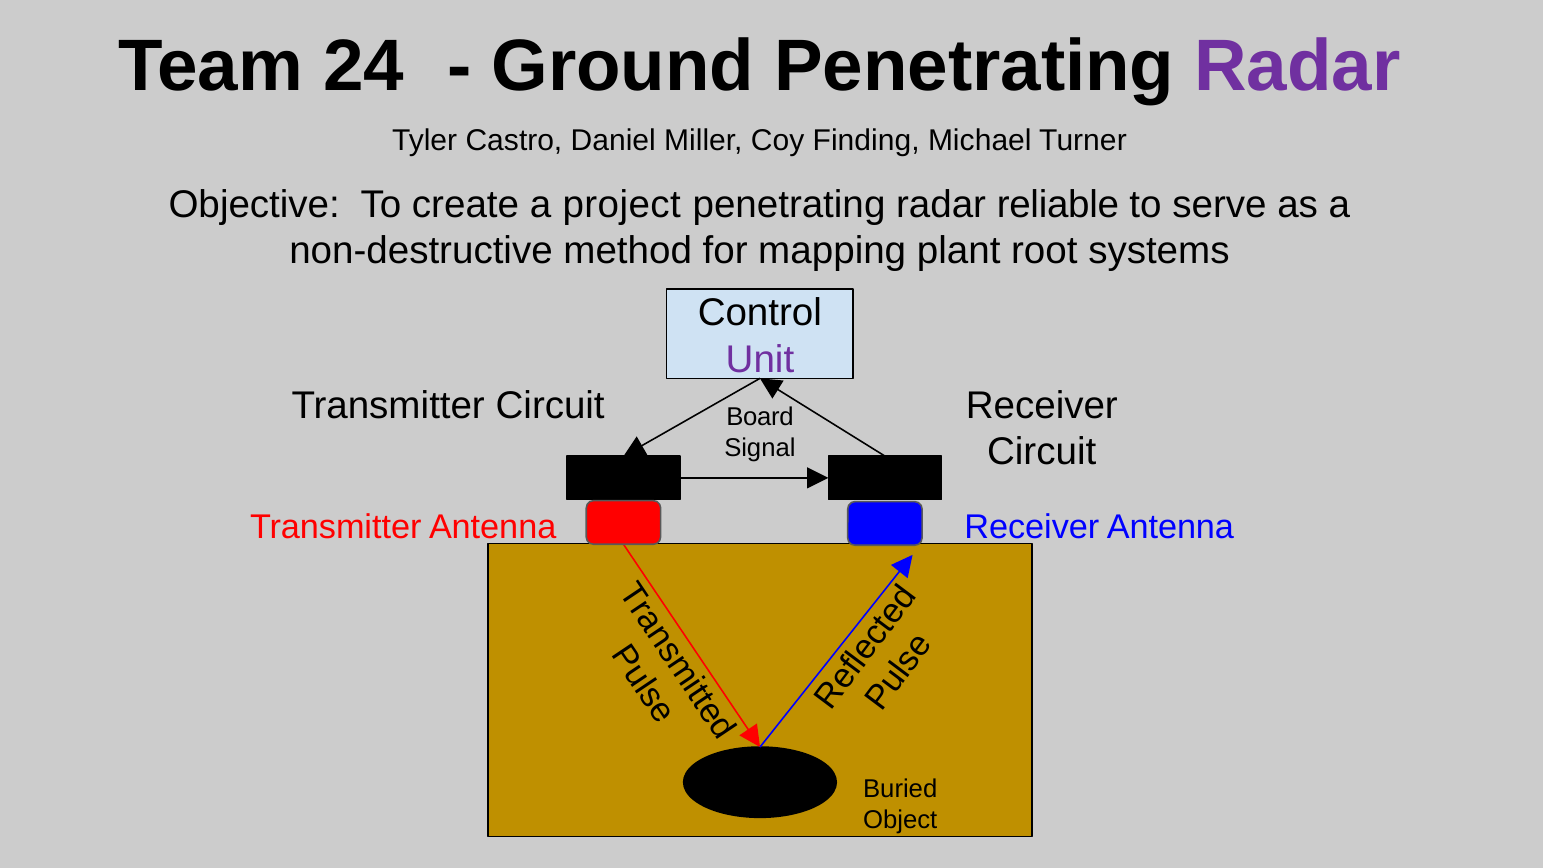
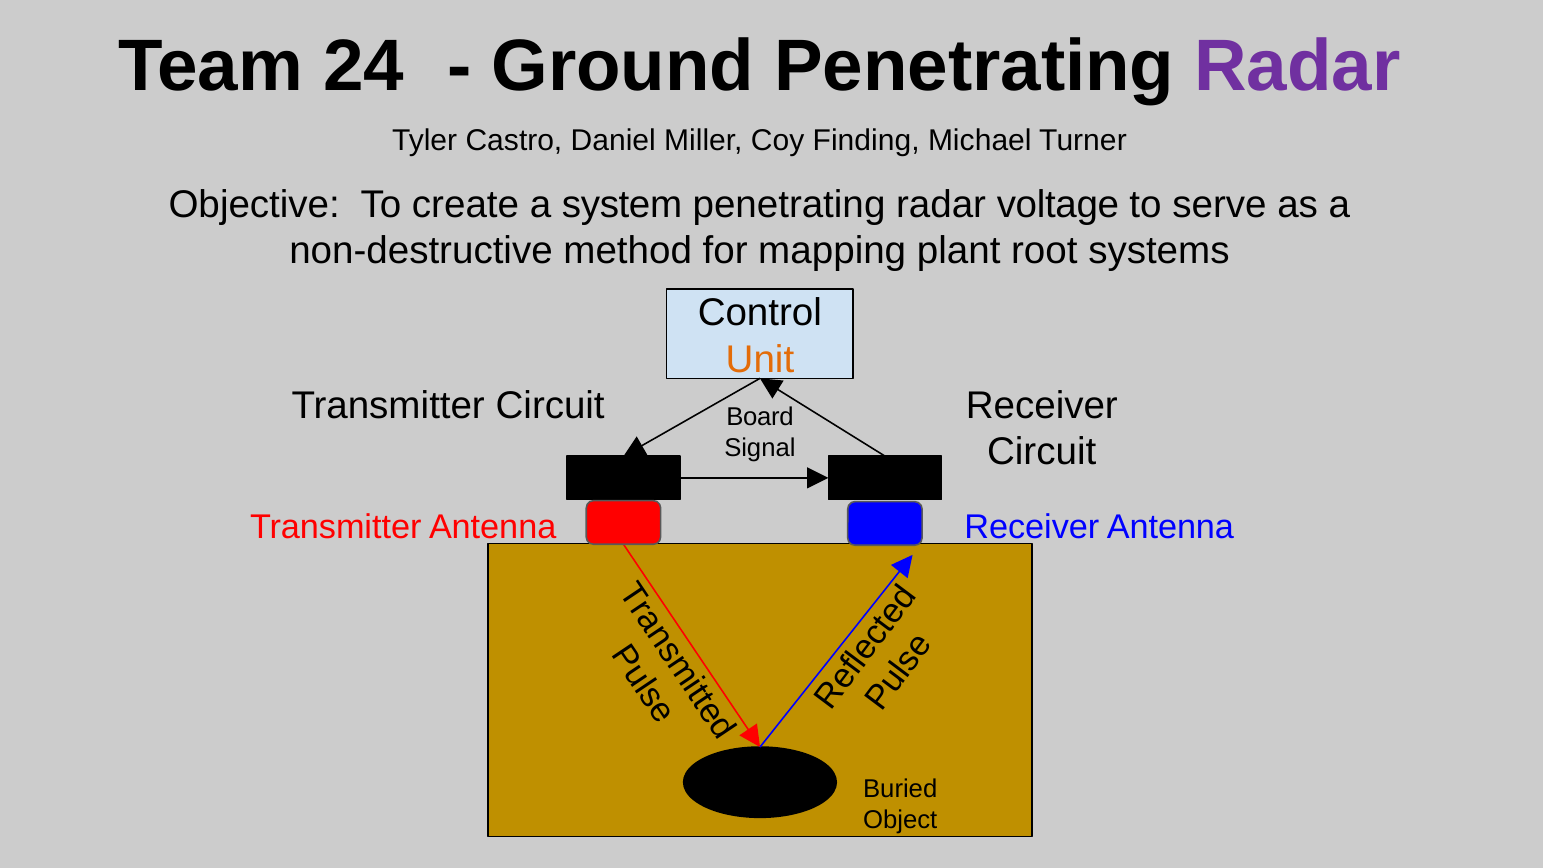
project: project -> system
reliable: reliable -> voltage
Unit colour: purple -> orange
